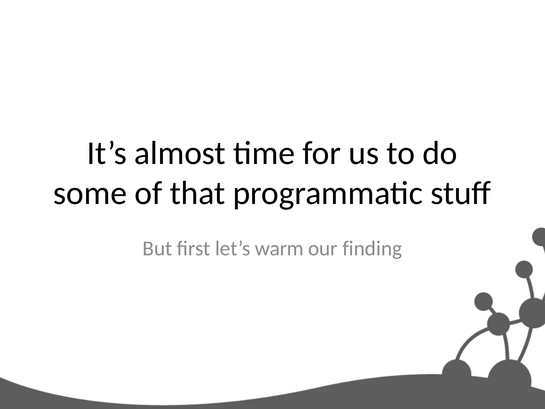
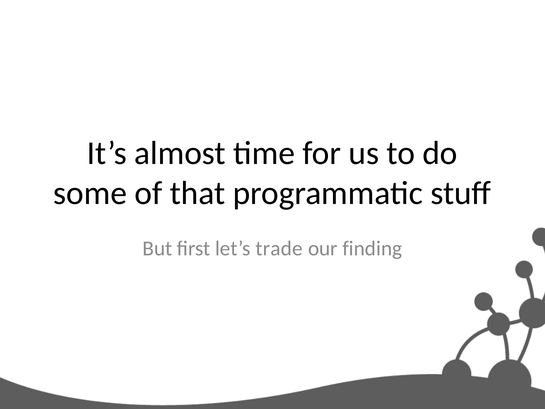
warm: warm -> trade
